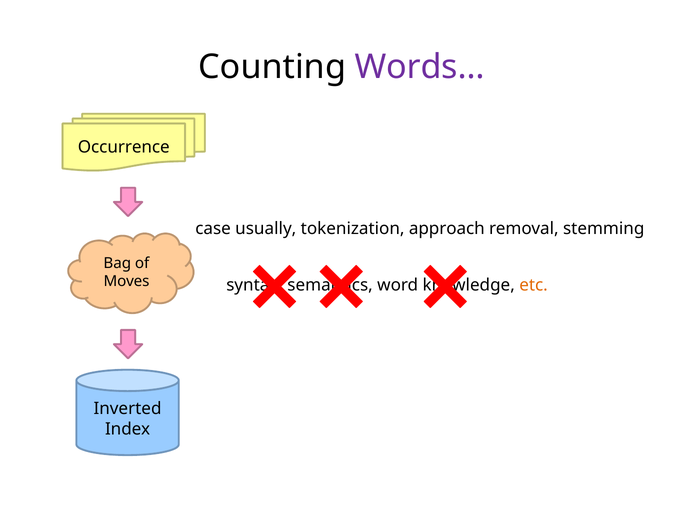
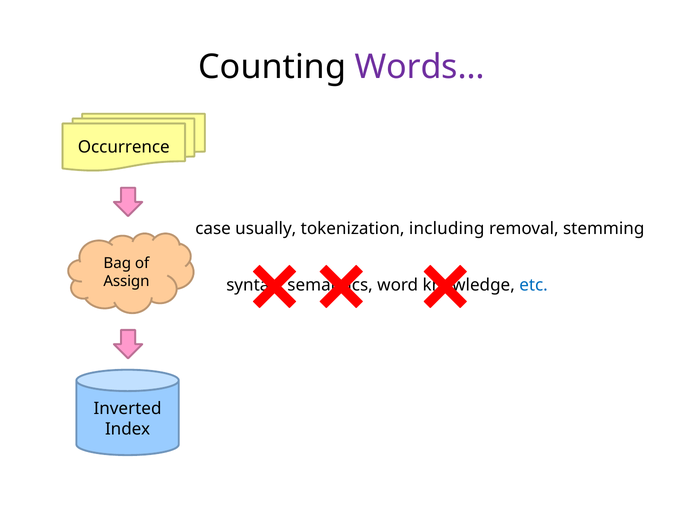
approach: approach -> including
Moves: Moves -> Assign
etc colour: orange -> blue
